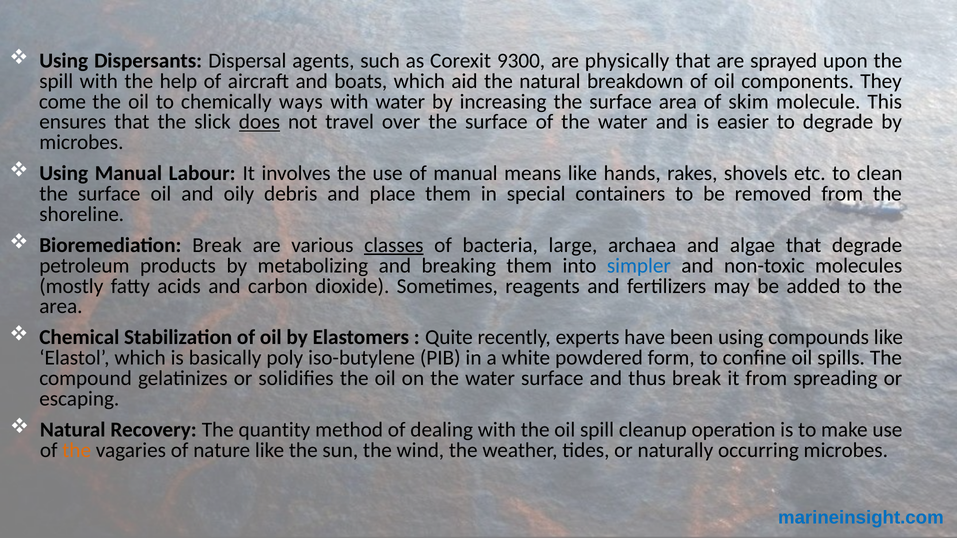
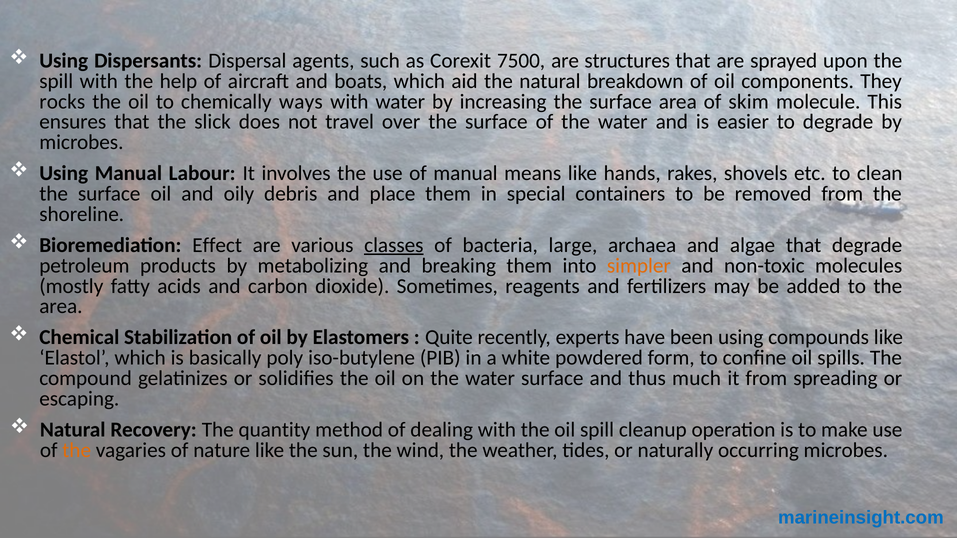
9300: 9300 -> 7500
physically: physically -> structures
come: come -> rocks
does underline: present -> none
Bioremediation Break: Break -> Effect
simpler colour: blue -> orange
thus break: break -> much
